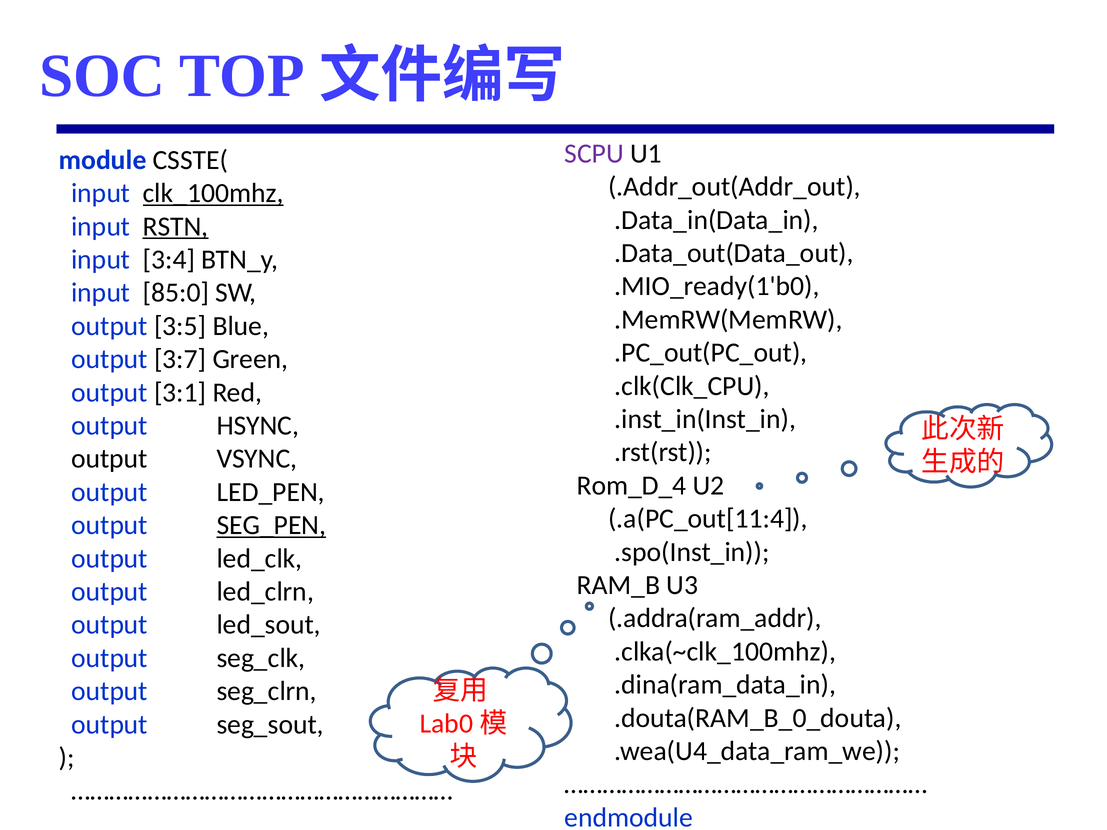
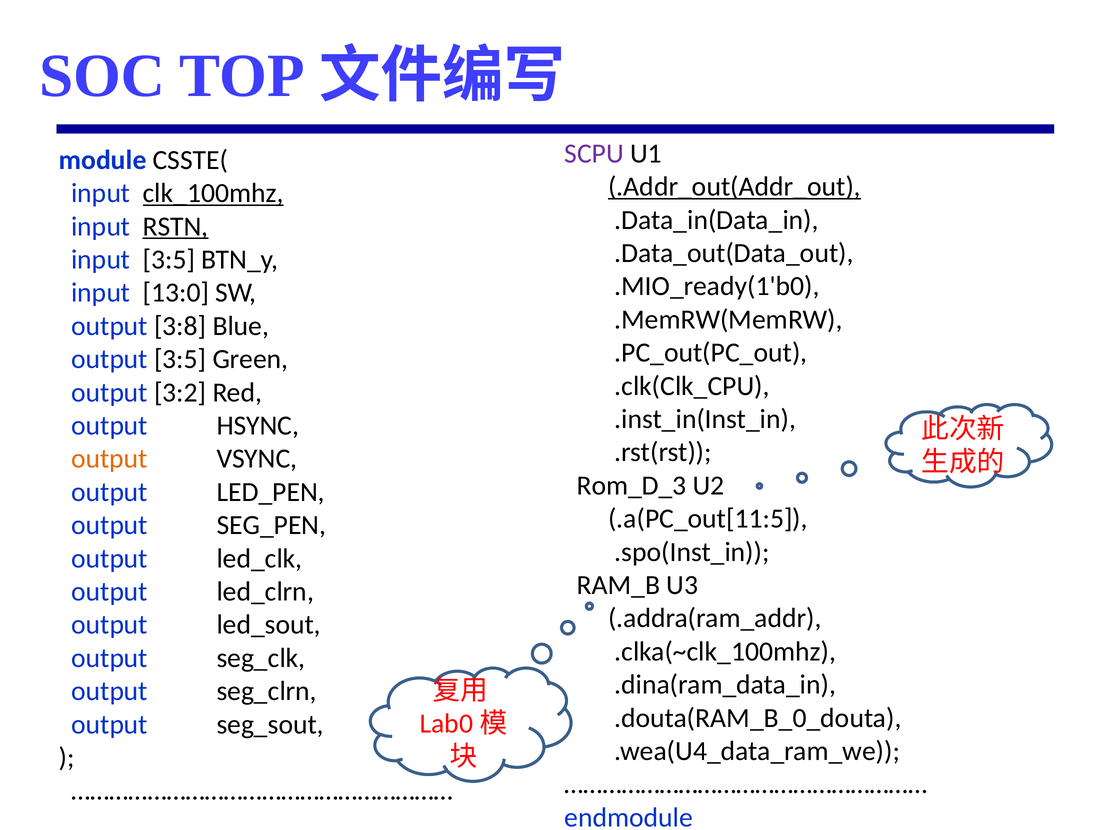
.Addr_out(Addr_out underline: none -> present
input 3:4: 3:4 -> 3:5
85:0: 85:0 -> 13:0
3:5: 3:5 -> 3:8
output 3:7: 3:7 -> 3:5
3:1: 3:1 -> 3:2
output at (109, 459) colour: black -> orange
Rom_D_4: Rom_D_4 -> Rom_D_3
.a(PC_out[11:4: .a(PC_out[11:4 -> .a(PC_out[11:5
SEG_PEN underline: present -> none
